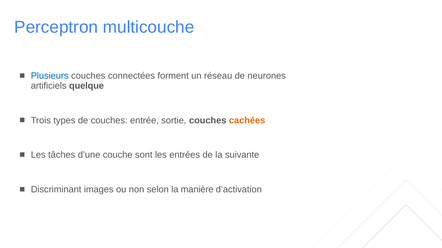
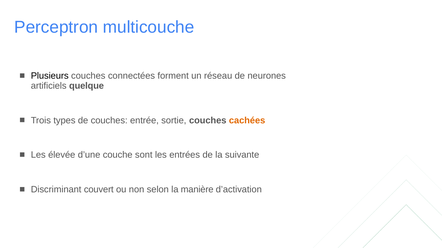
Plusieurs colour: blue -> black
tâches: tâches -> élevée
images: images -> couvert
